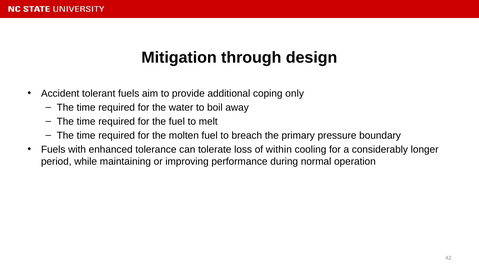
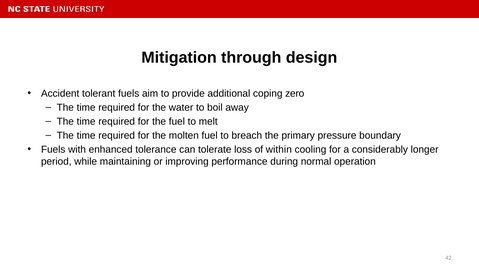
only: only -> zero
